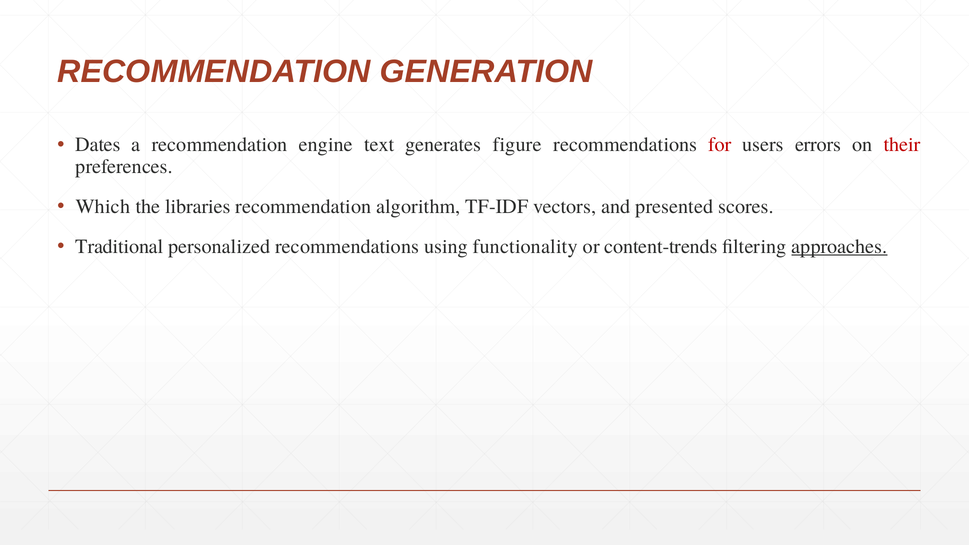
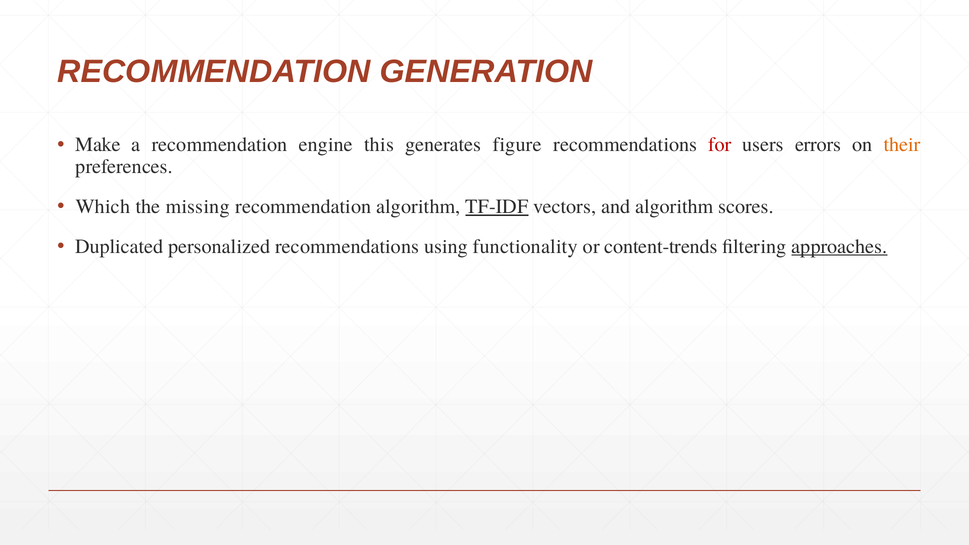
Dates: Dates -> Make
text: text -> this
their colour: red -> orange
libraries: libraries -> missing
TF-IDF underline: none -> present
and presented: presented -> algorithm
Traditional: Traditional -> Duplicated
